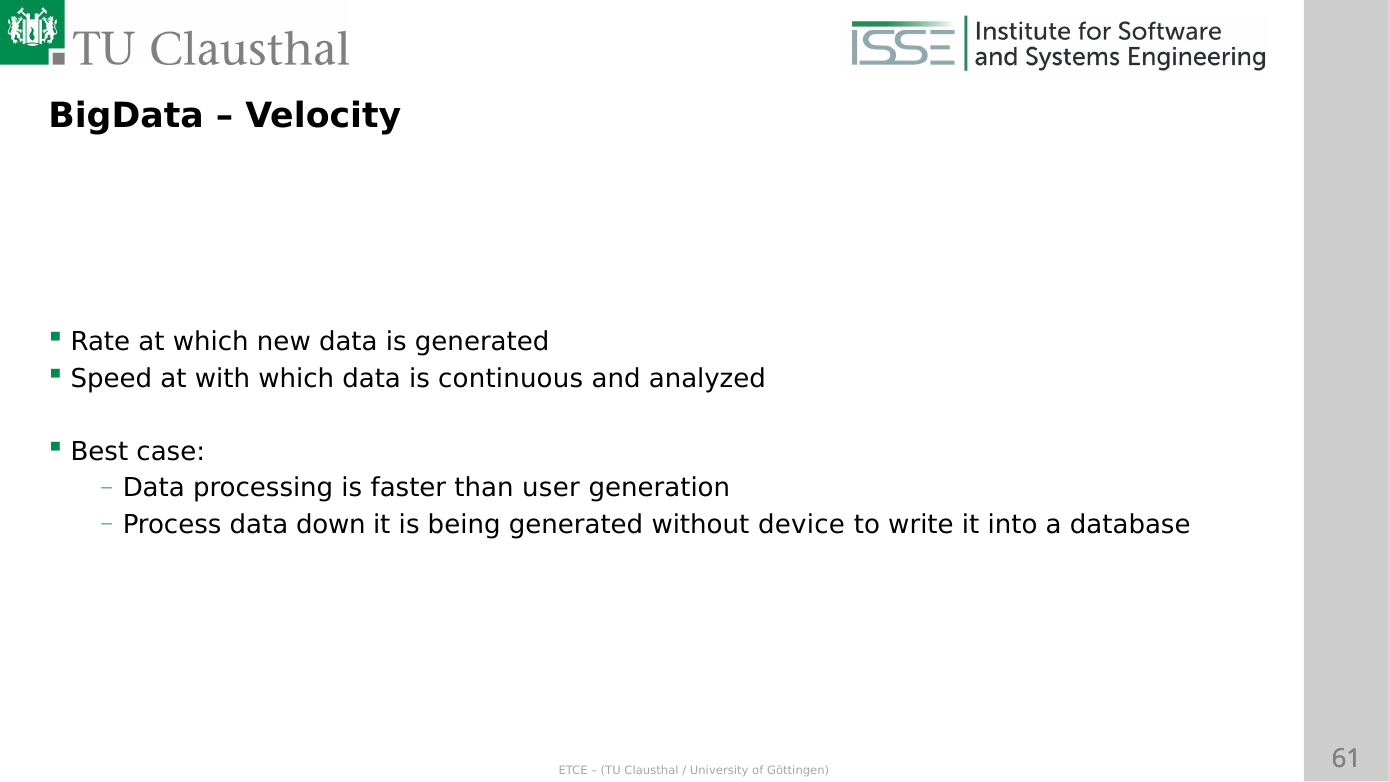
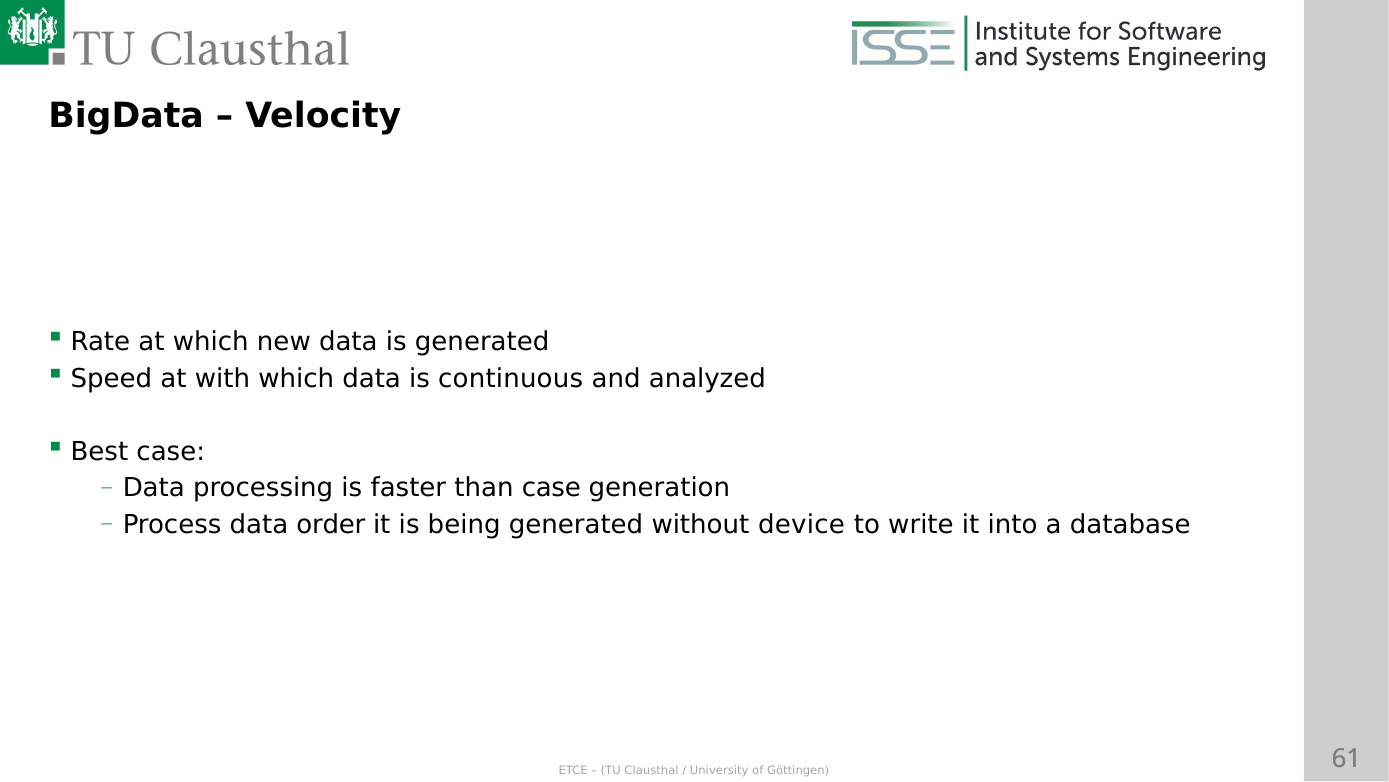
than user: user -> case
down: down -> order
